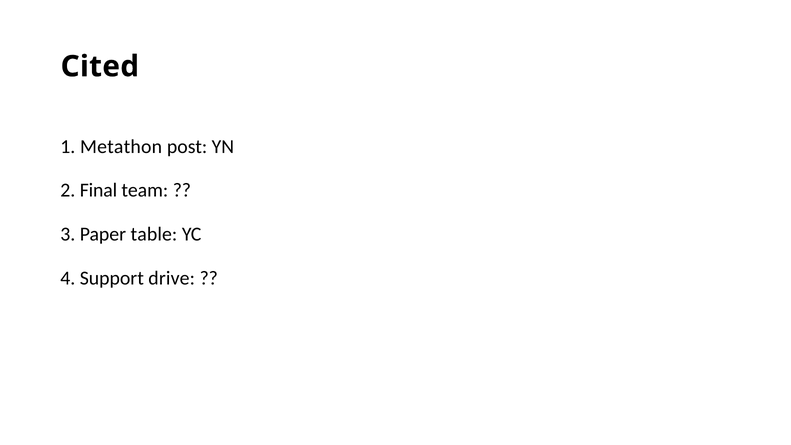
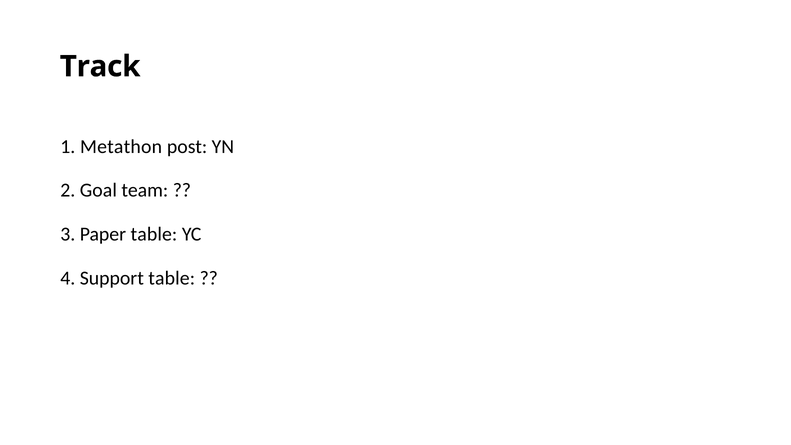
Cited: Cited -> Track
Final: Final -> Goal
Support drive: drive -> table
